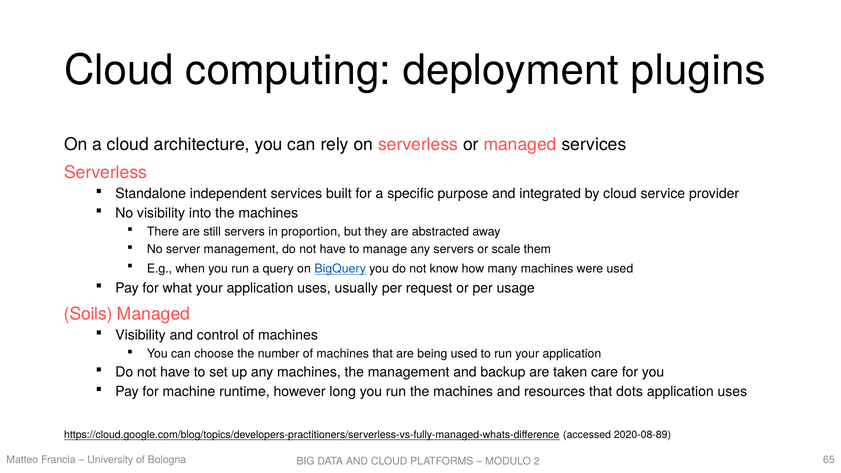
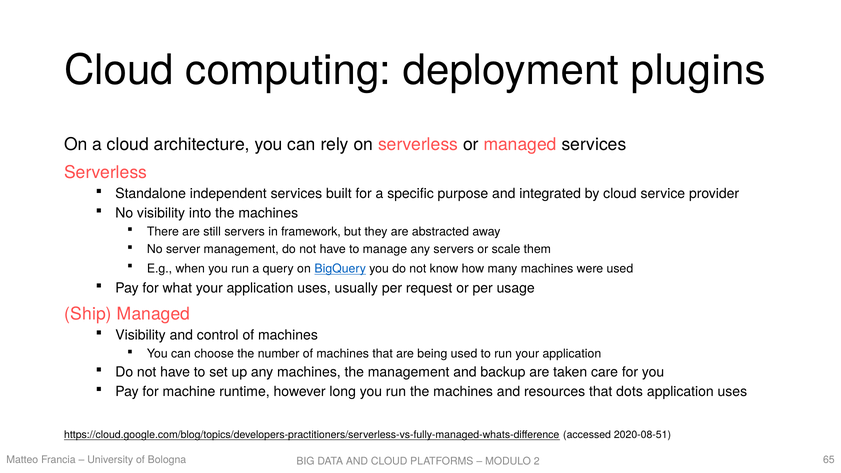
proportion: proportion -> framework
Soils: Soils -> Ship
2020-08-89: 2020-08-89 -> 2020-08-51
